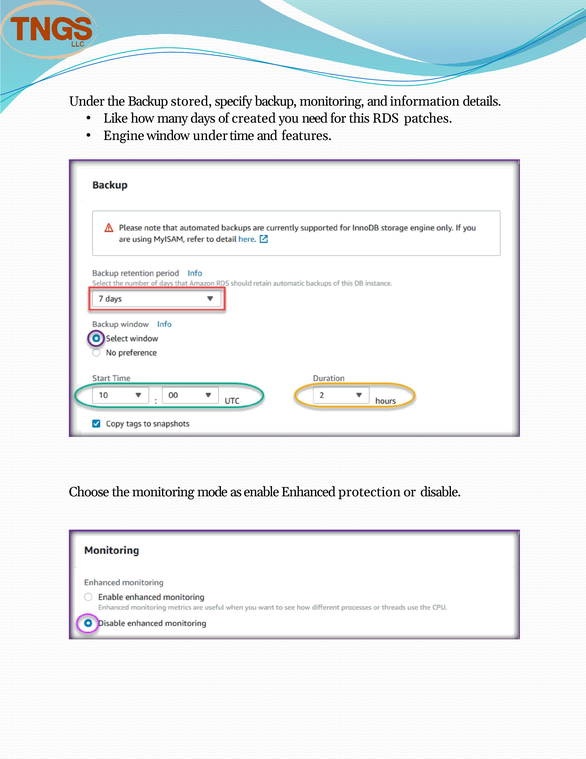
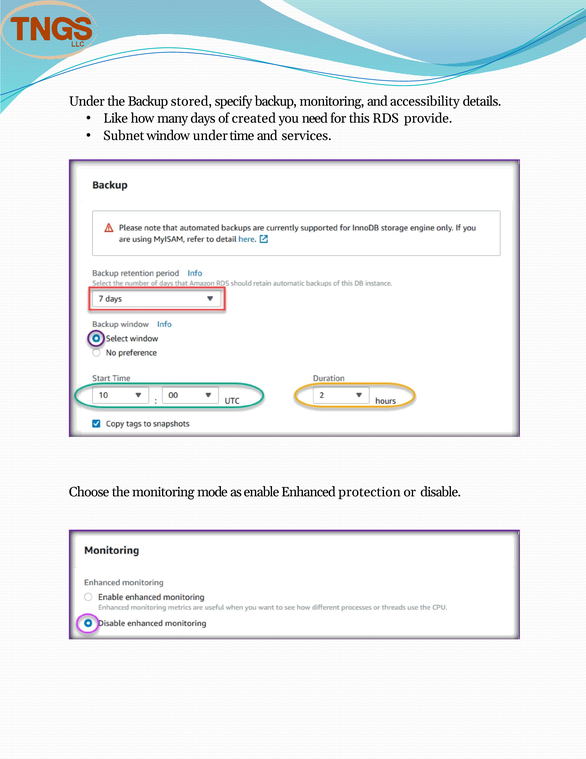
information: information -> accessibility
patches: patches -> provide
Engine: Engine -> Subnet
features: features -> services
